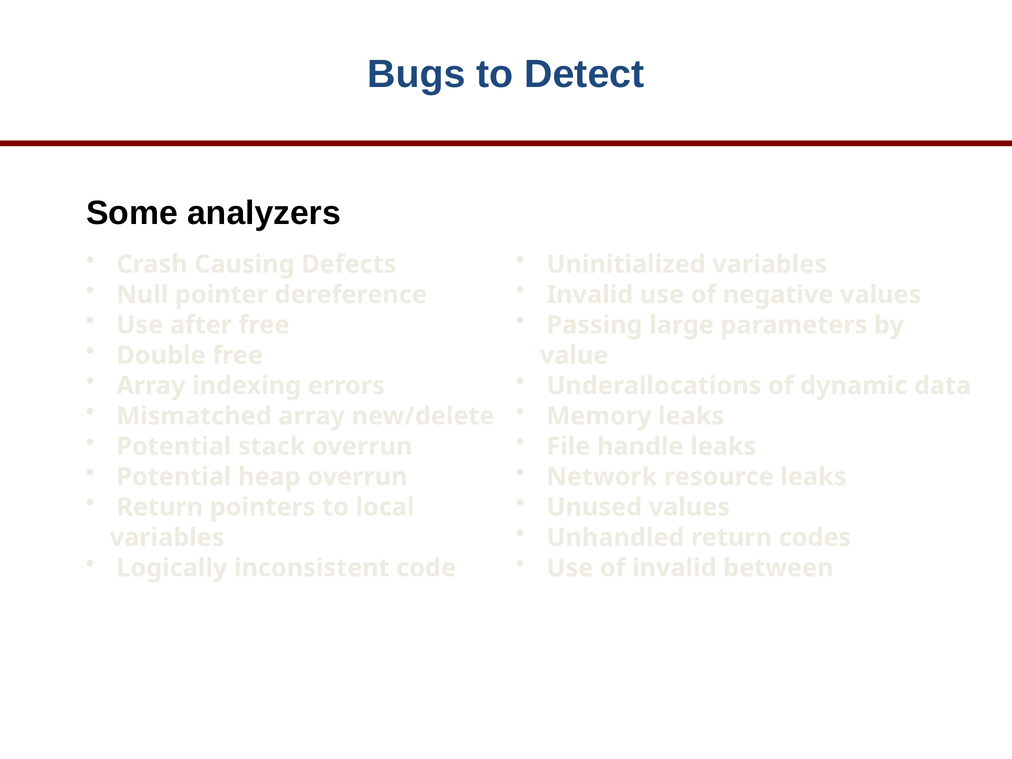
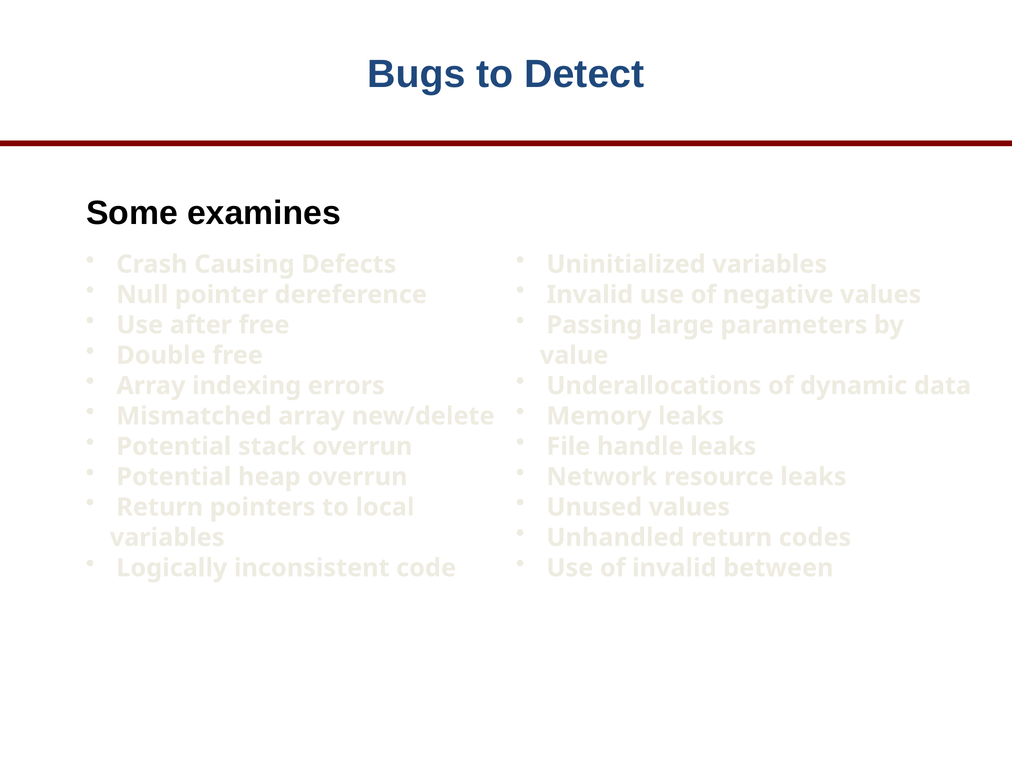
analyzers: analyzers -> examines
